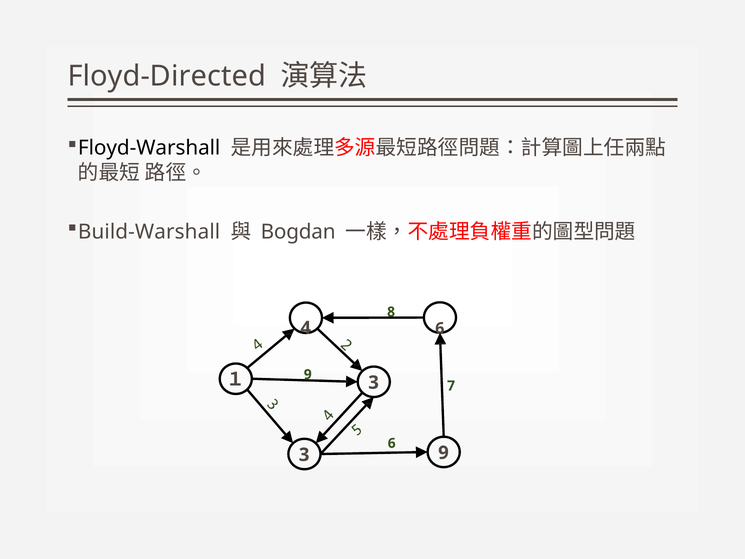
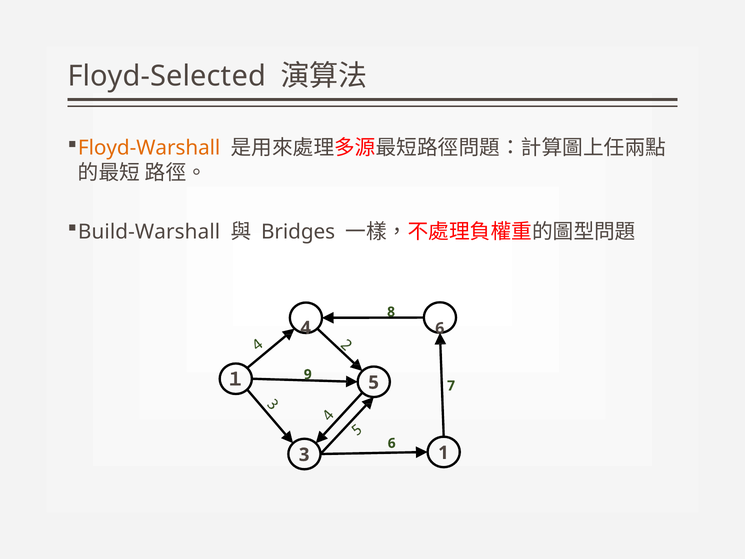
Floyd-Directed: Floyd-Directed -> Floyd-Selected
Floyd-Warshall colour: black -> orange
Bogdan: Bogdan -> Bridges
１ 3: 3 -> 5
3 9: 9 -> 1
